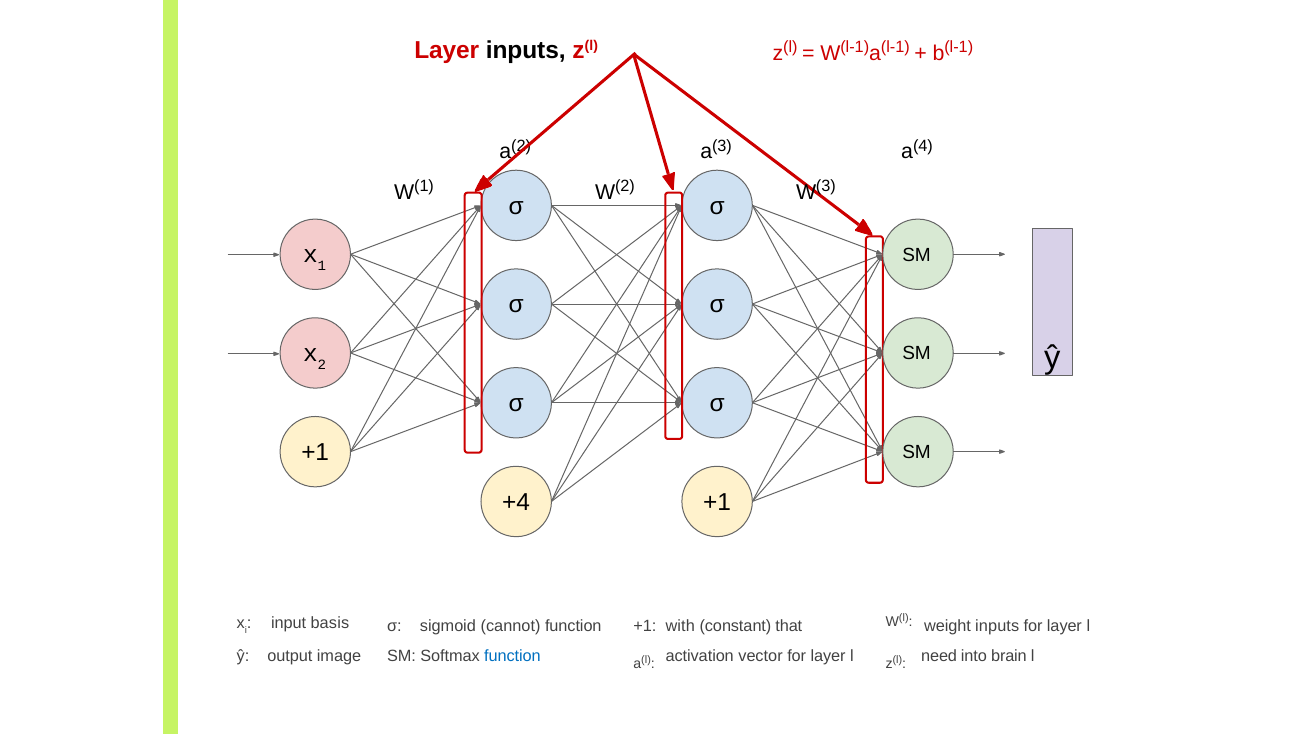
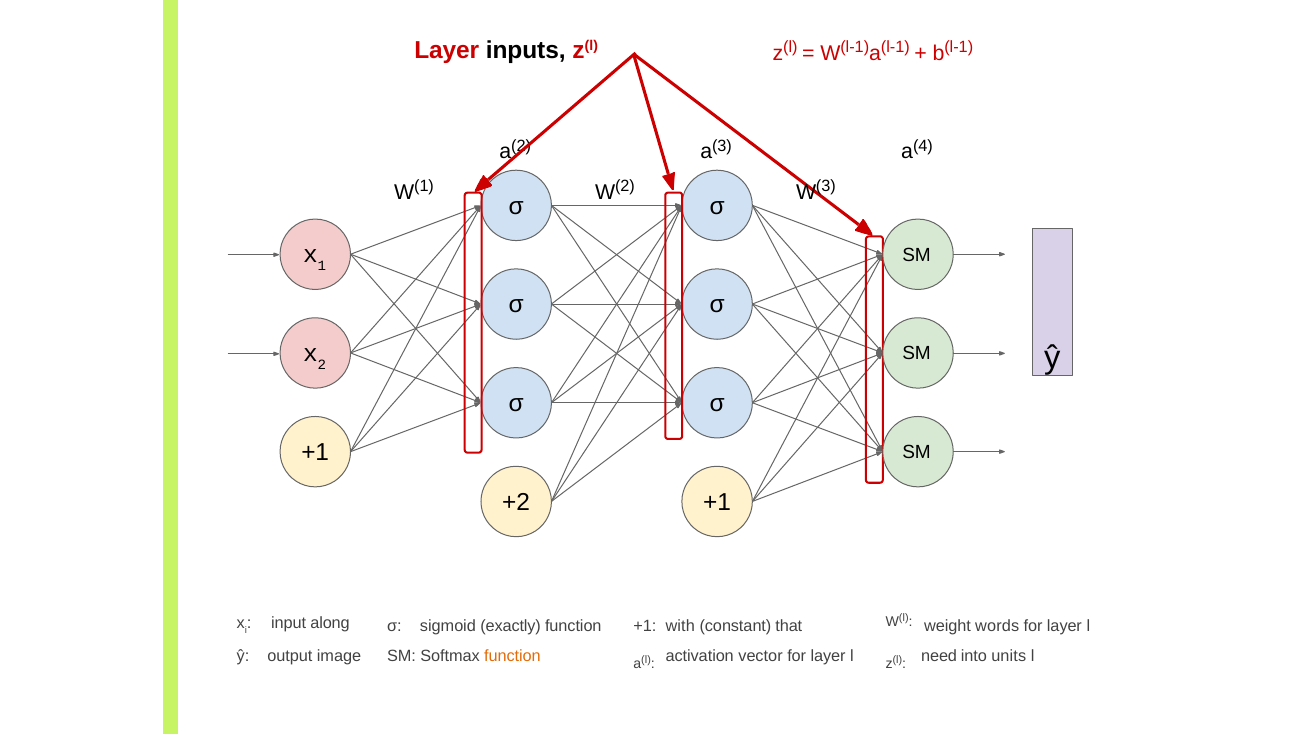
+4: +4 -> +2
basis: basis -> along
cannot: cannot -> exactly
weight inputs: inputs -> words
function at (512, 657) colour: blue -> orange
brain: brain -> units
